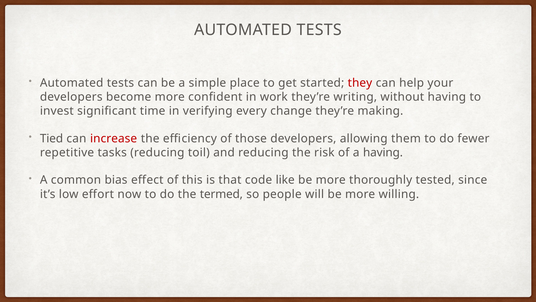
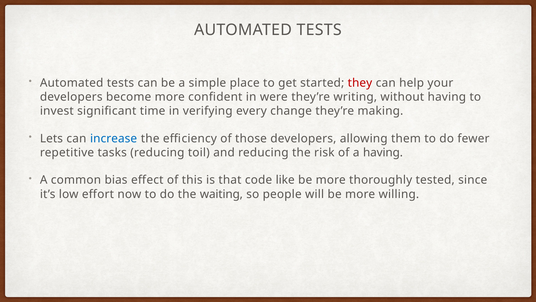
work: work -> were
Tied: Tied -> Lets
increase colour: red -> blue
termed: termed -> waiting
